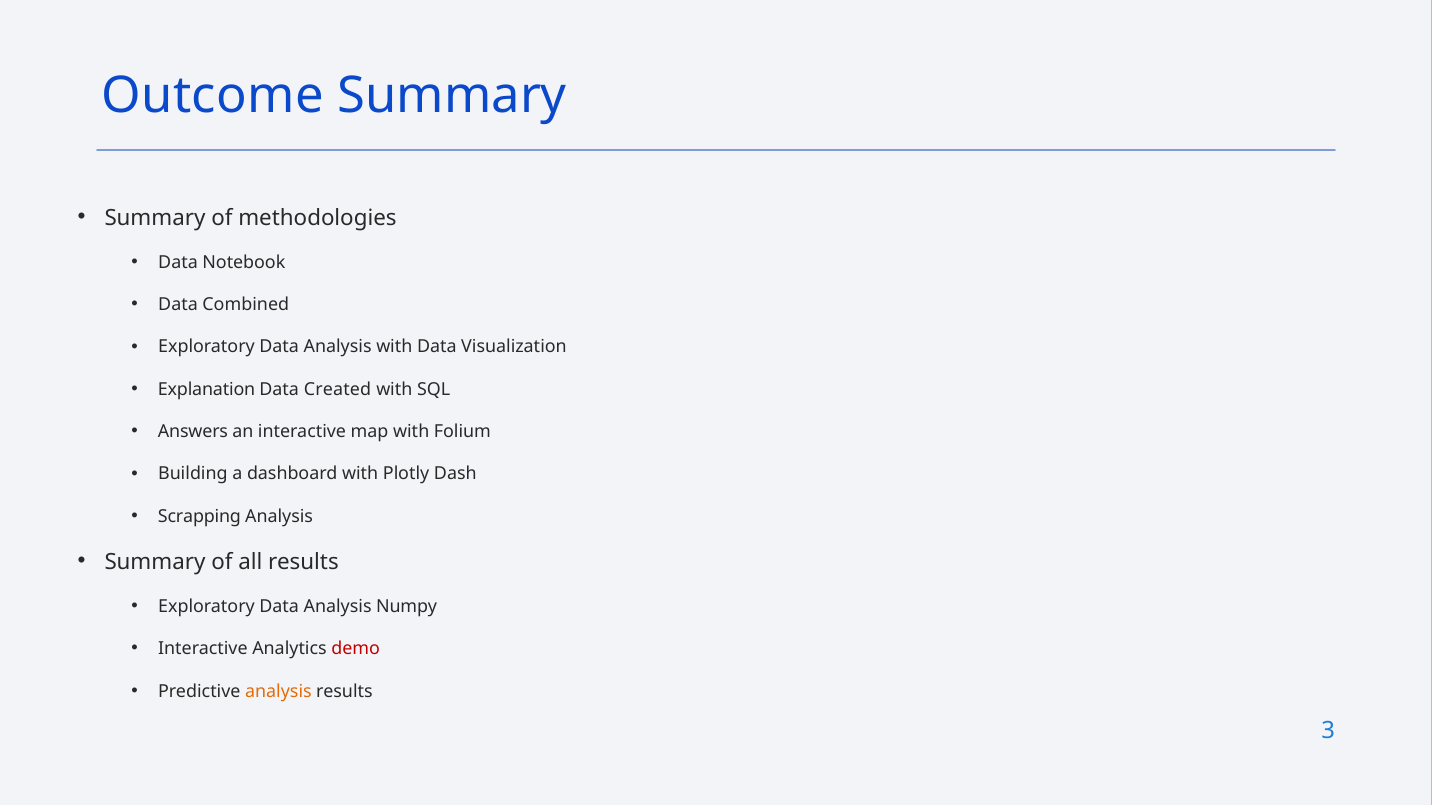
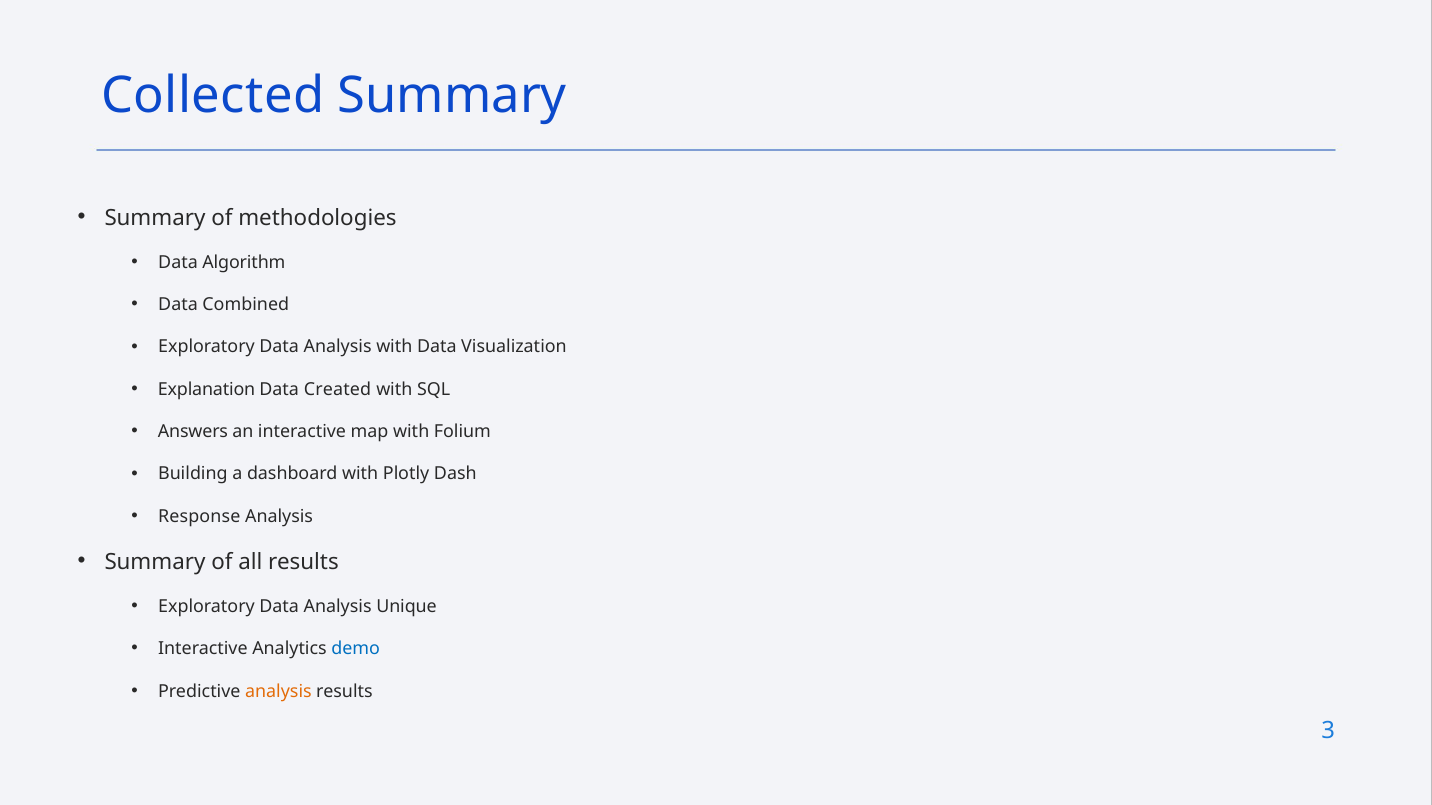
Outcome: Outcome -> Collected
Notebook: Notebook -> Algorithm
Scrapping: Scrapping -> Response
Numpy: Numpy -> Unique
demo colour: red -> blue
